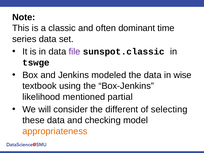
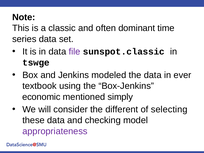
wise: wise -> ever
likelihood: likelihood -> economic
partial: partial -> simply
appropriateness colour: orange -> purple
